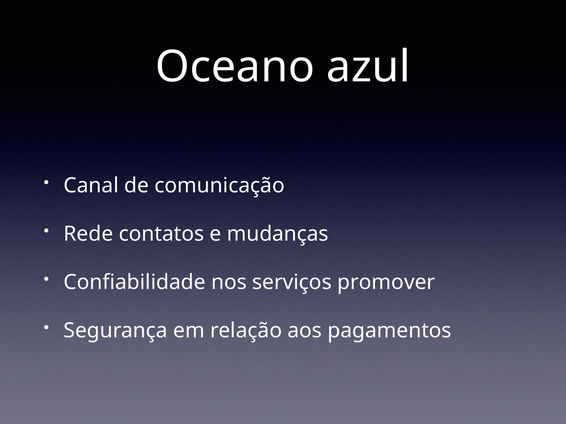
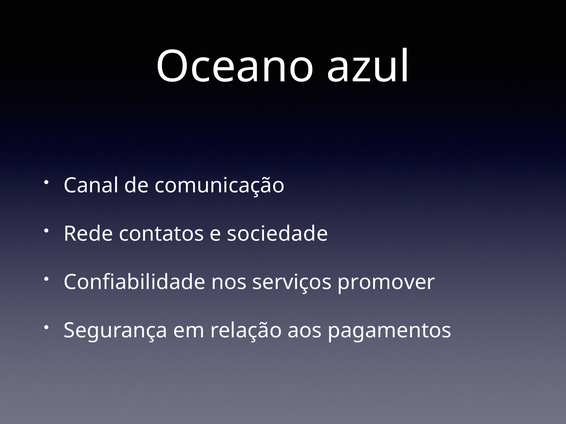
mudanças: mudanças -> sociedade
